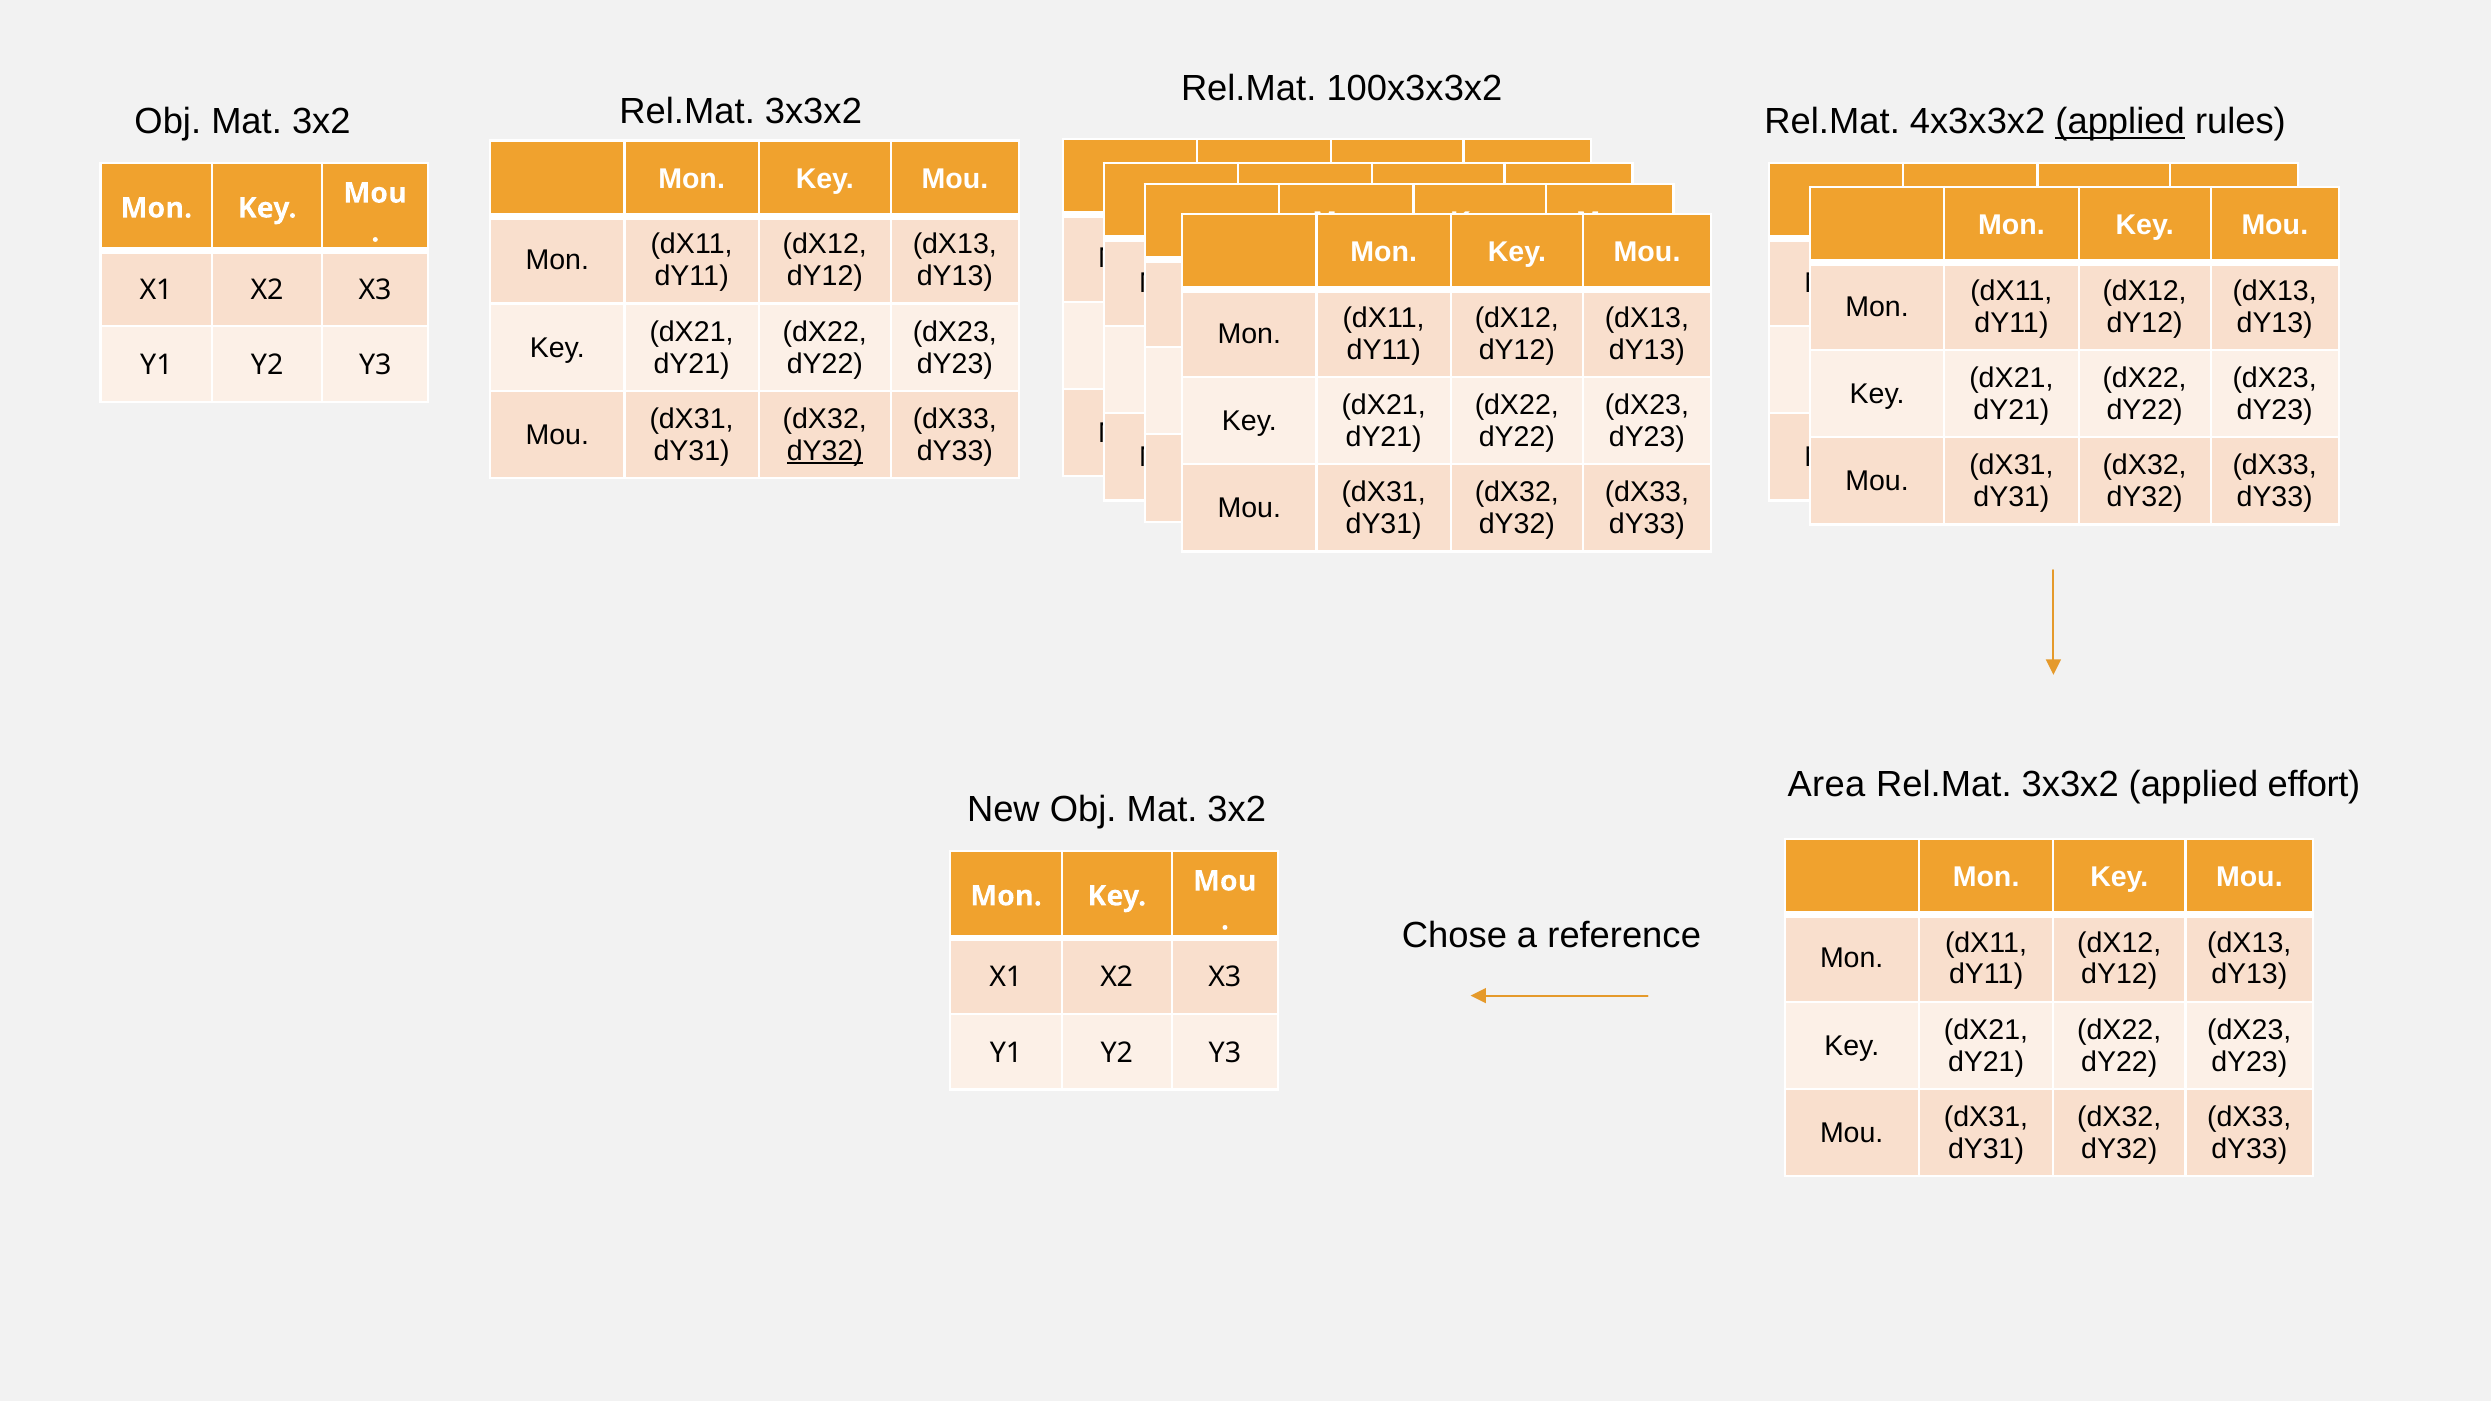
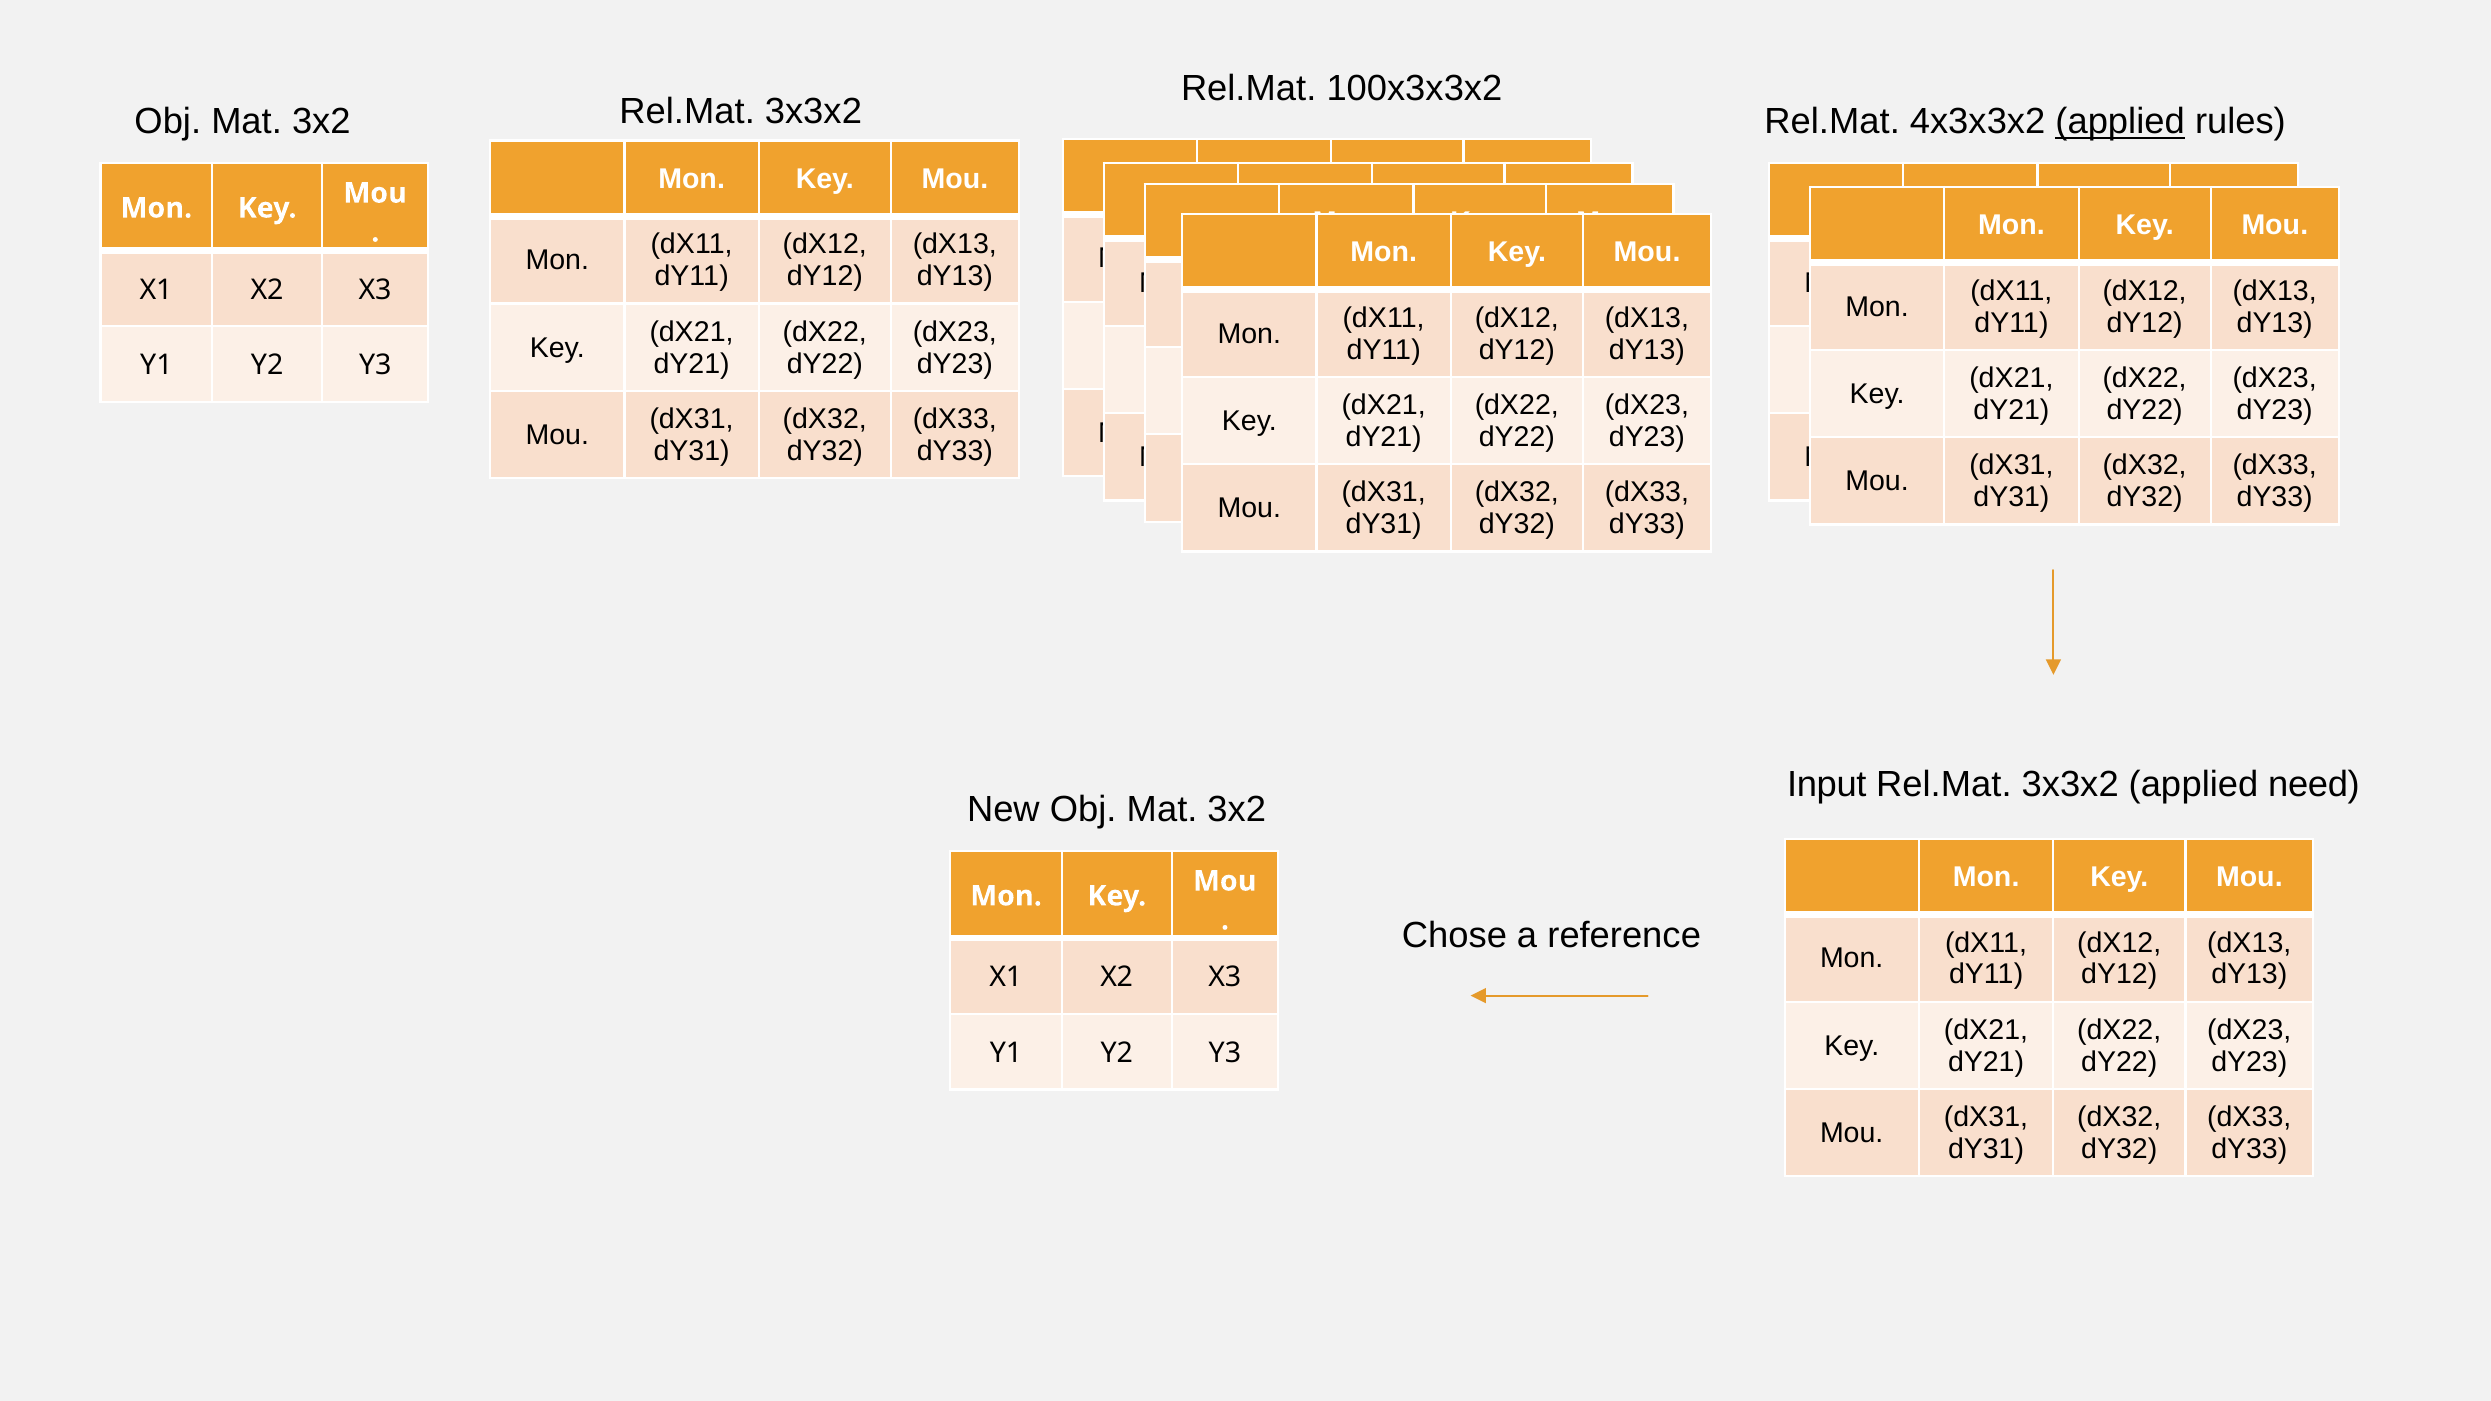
dY32 at (825, 451) underline: present -> none
Area: Area -> Input
effort: effort -> need
